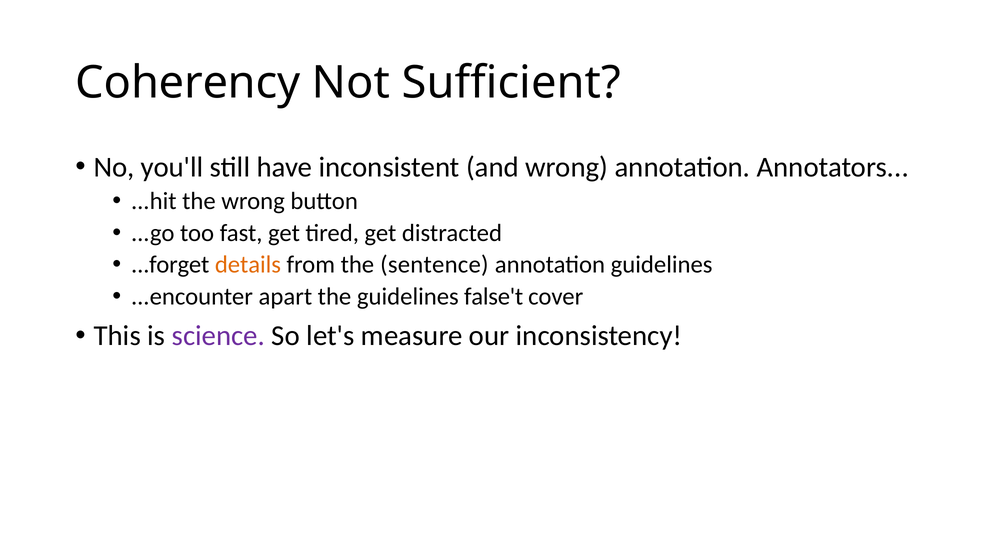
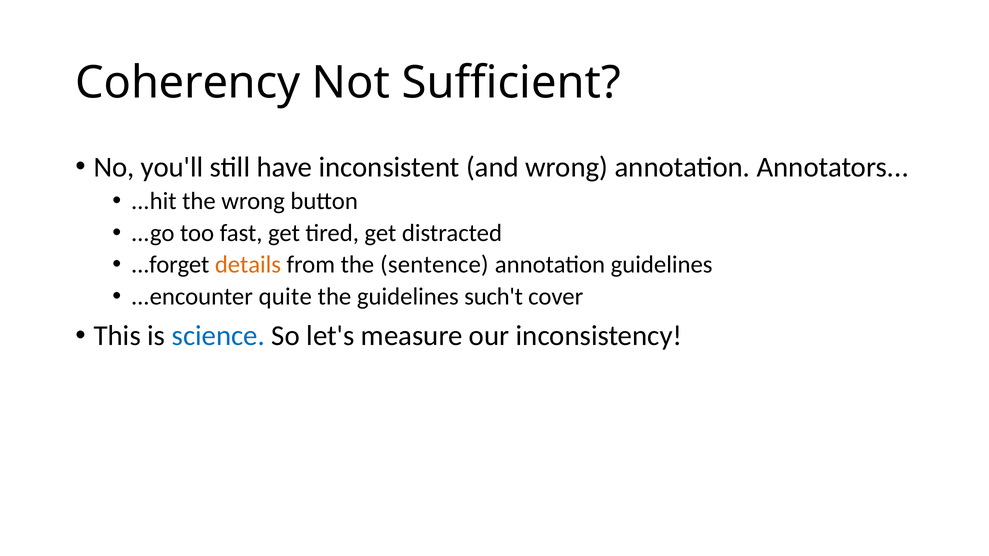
apart: apart -> quite
false't: false't -> such't
science colour: purple -> blue
